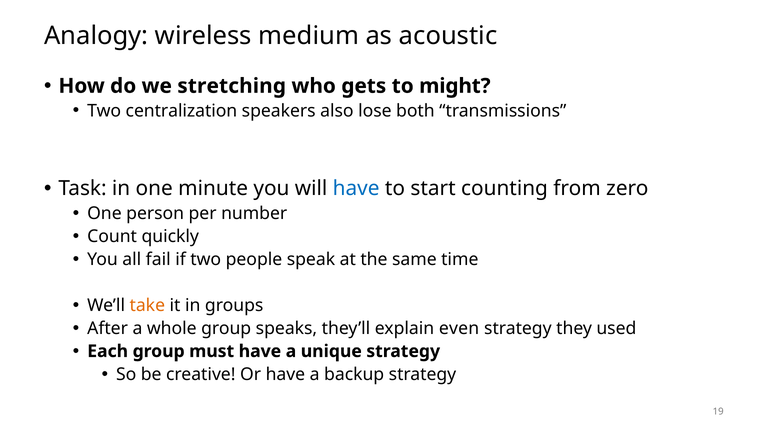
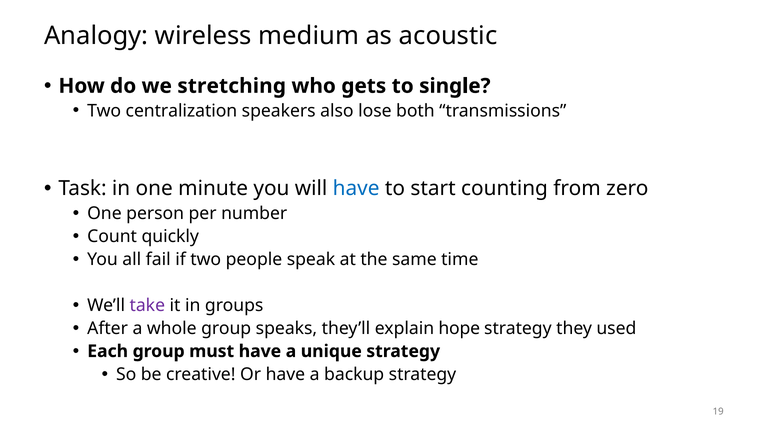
might: might -> single
take colour: orange -> purple
even: even -> hope
